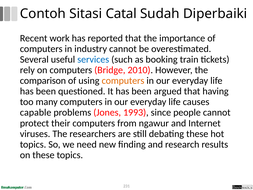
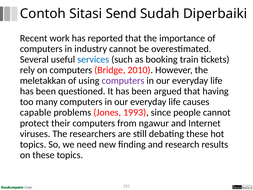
Catal: Catal -> Send
comparison: comparison -> meletakkan
computers at (123, 81) colour: orange -> purple
